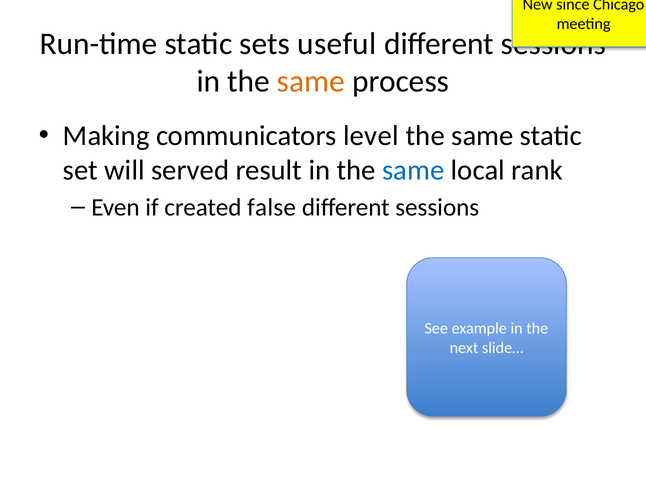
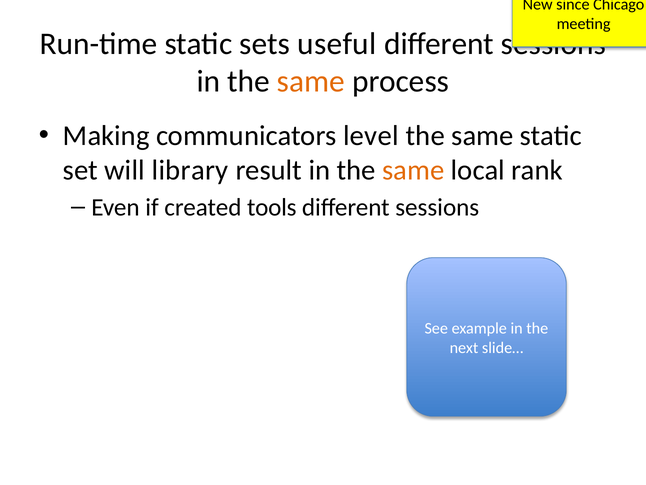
served: served -> library
same at (413, 170) colour: blue -> orange
false: false -> tools
